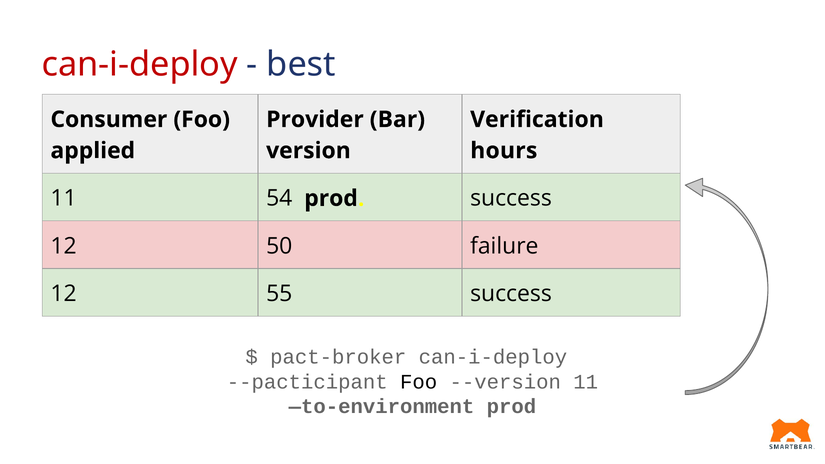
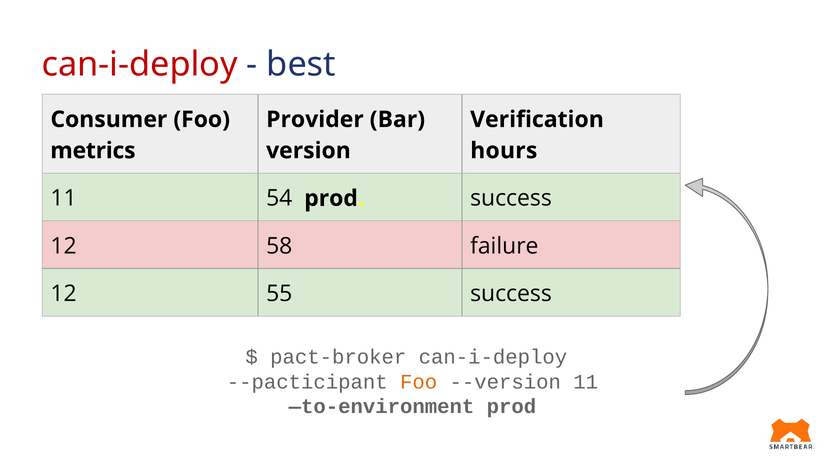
applied: applied -> metrics
50: 50 -> 58
Foo at (419, 382) colour: black -> orange
